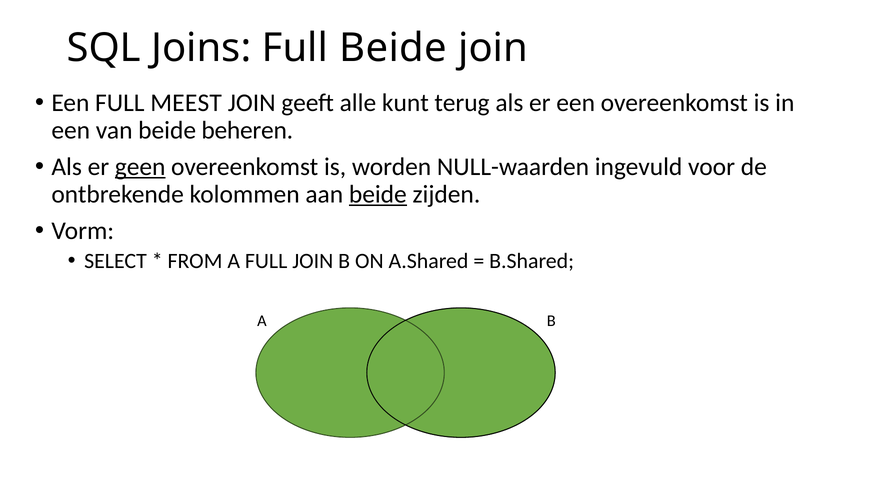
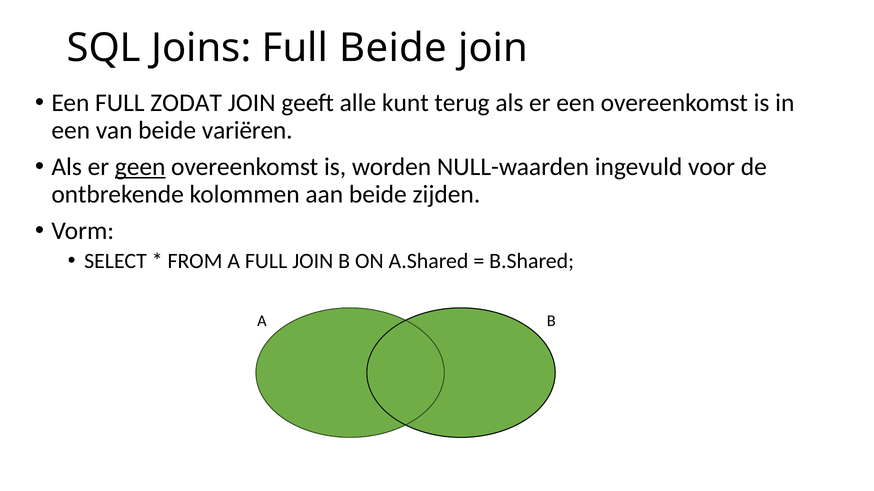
MEEST: MEEST -> ZODAT
beheren: beheren -> variëren
beide at (378, 195) underline: present -> none
